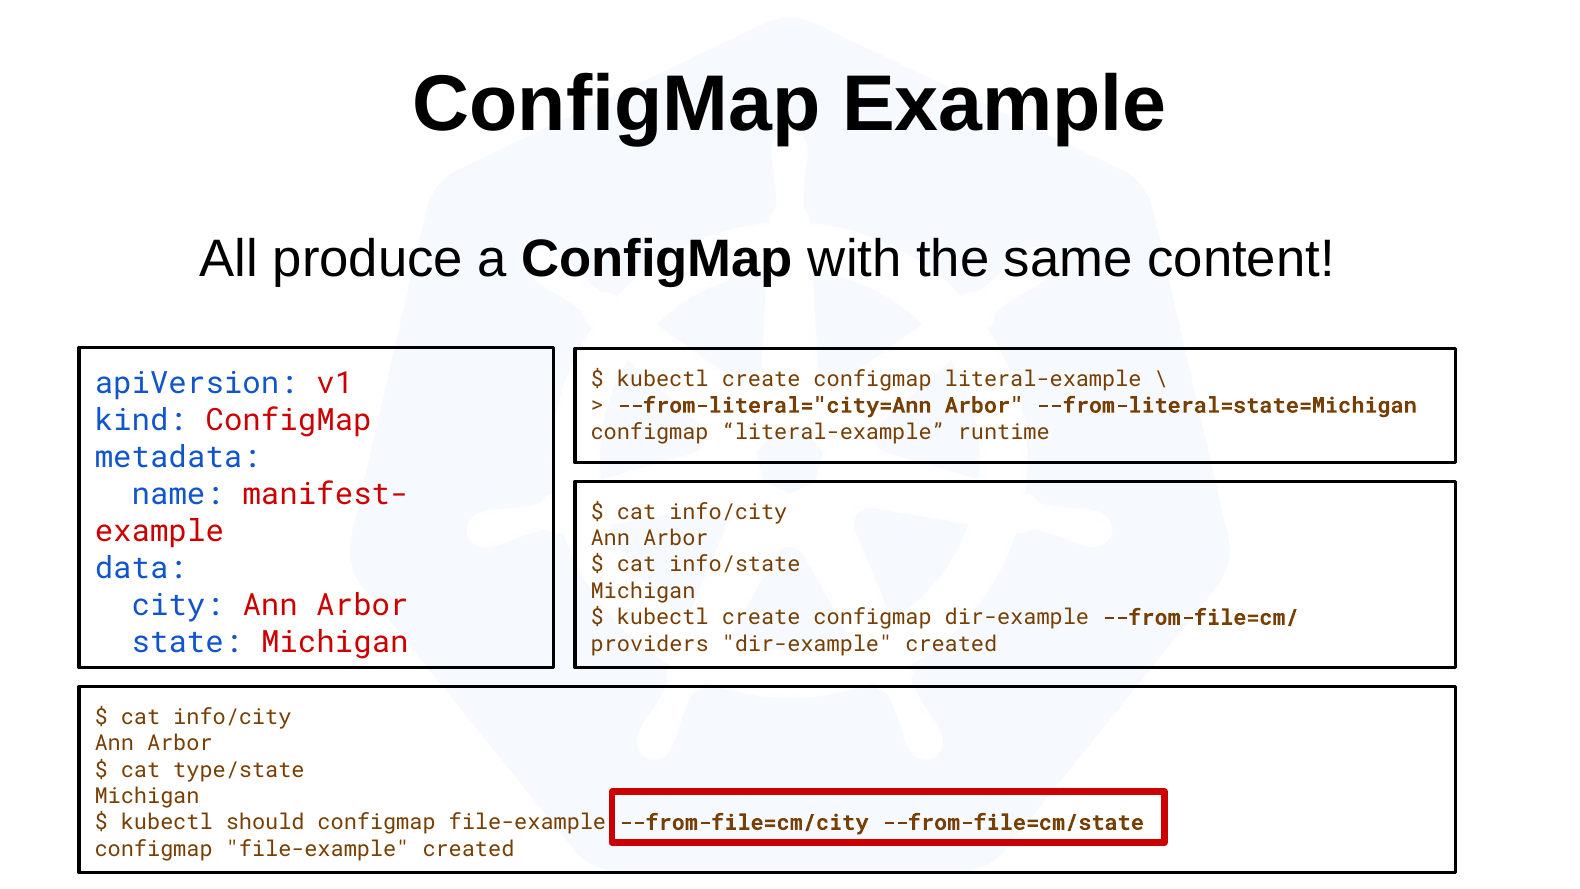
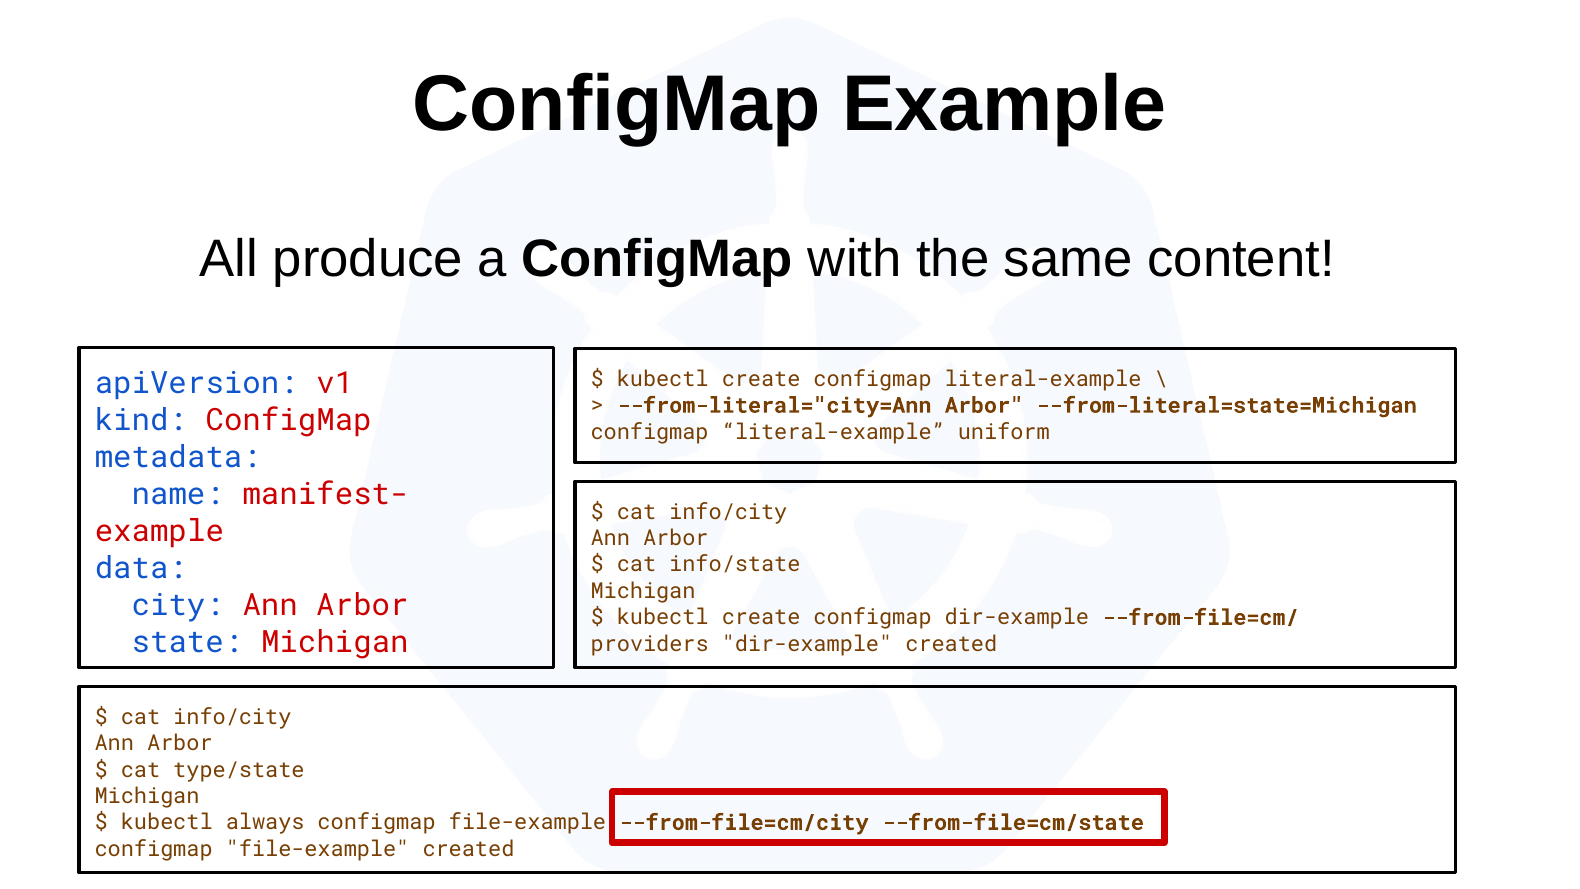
runtime: runtime -> uniform
should: should -> always
